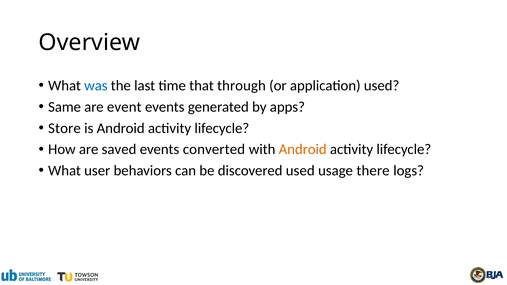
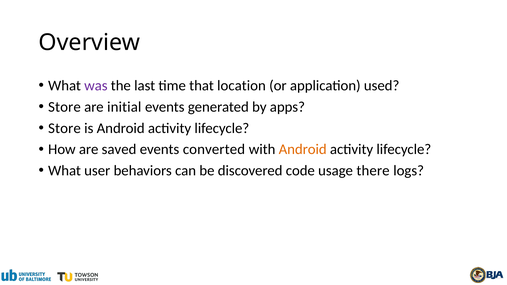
was colour: blue -> purple
through: through -> location
Same at (65, 107): Same -> Store
event: event -> initial
discovered used: used -> code
